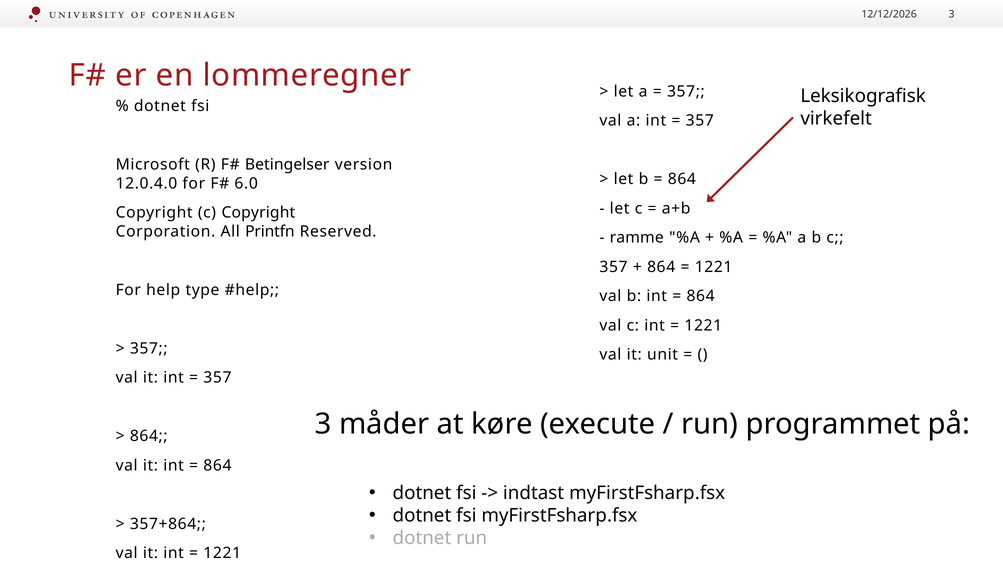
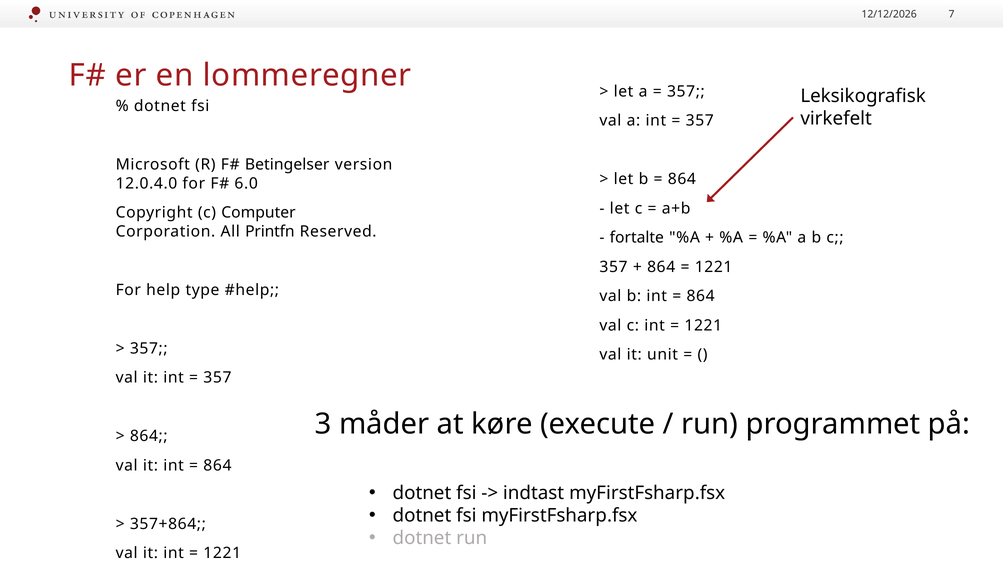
3 at (951, 14): 3 -> 7
c Copyright: Copyright -> Computer
ramme: ramme -> fortalte
